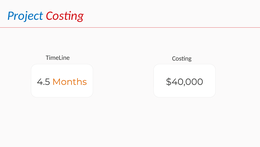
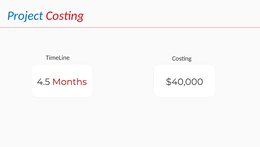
Months colour: orange -> red
